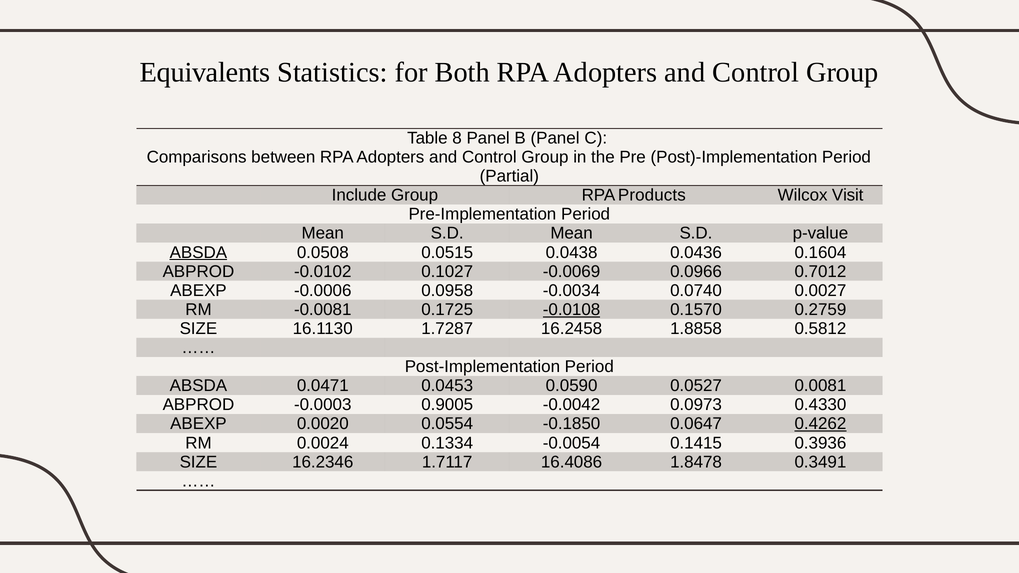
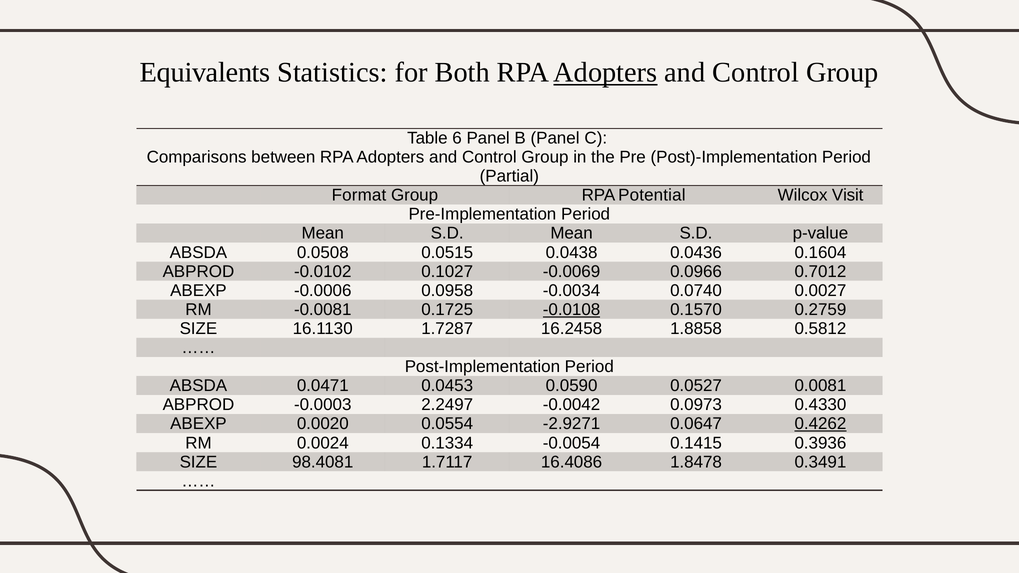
Adopters at (605, 73) underline: none -> present
8: 8 -> 6
Include: Include -> Format
Products: Products -> Potential
ABSDA at (198, 253) underline: present -> none
0.9005: 0.9005 -> 2.2497
-0.1850: -0.1850 -> -2.9271
16.2346: 16.2346 -> 98.4081
